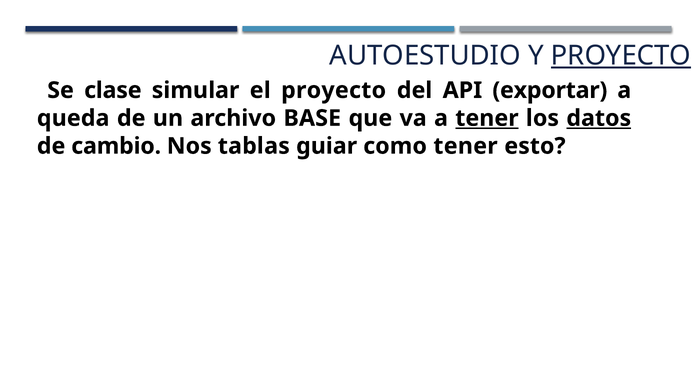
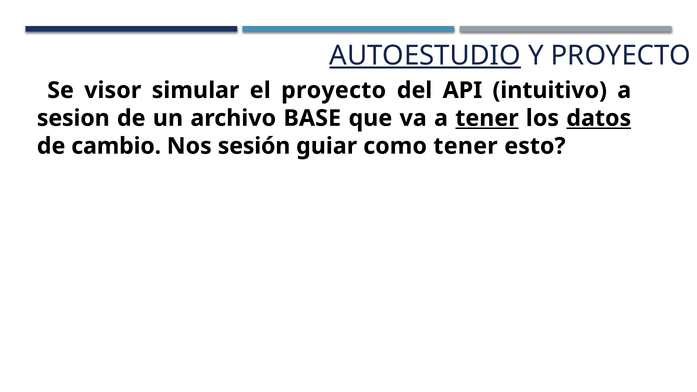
AUTOESTUDIO underline: none -> present
PROYECTO at (621, 56) underline: present -> none
clase: clase -> visor
exportar: exportar -> intuitivo
queda: queda -> sesion
tablas: tablas -> sesión
